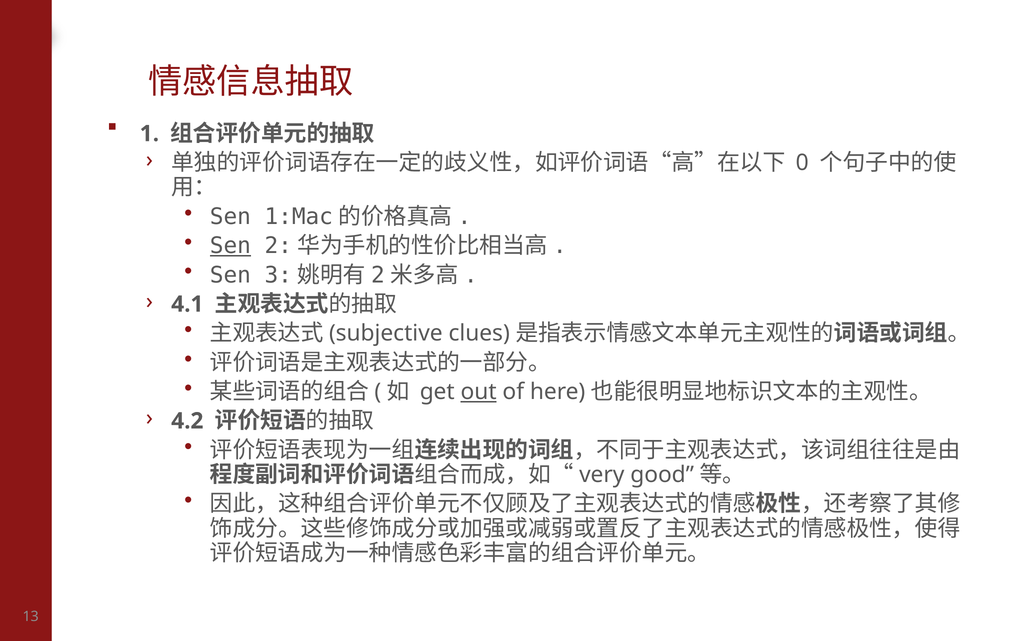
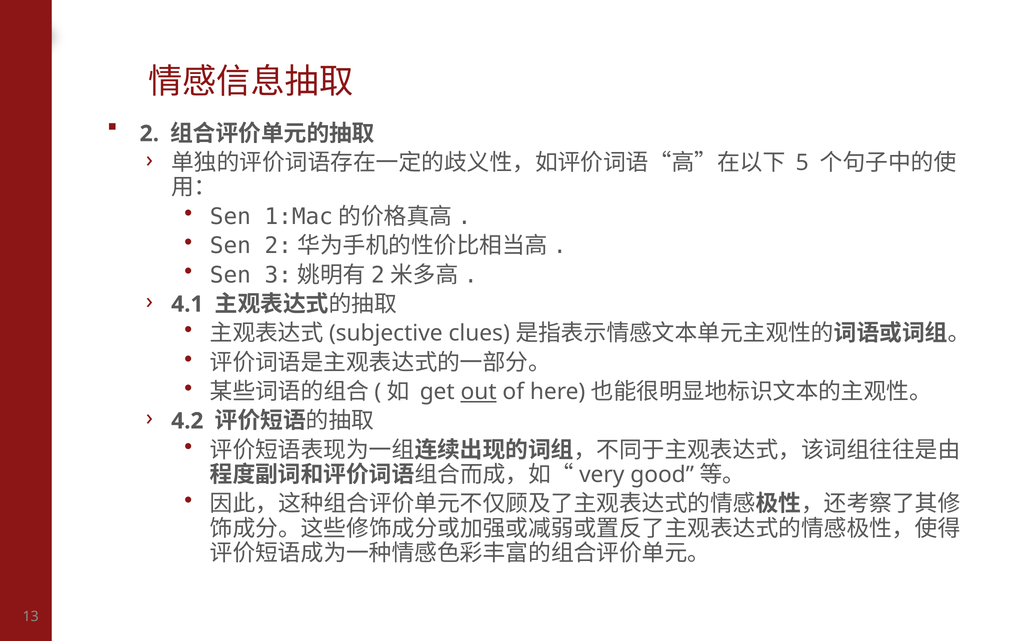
1: 1 -> 2
0: 0 -> 5
Sen at (230, 246) underline: present -> none
